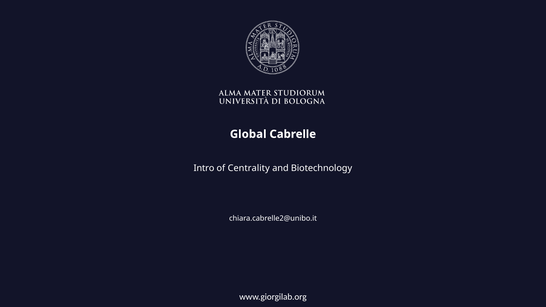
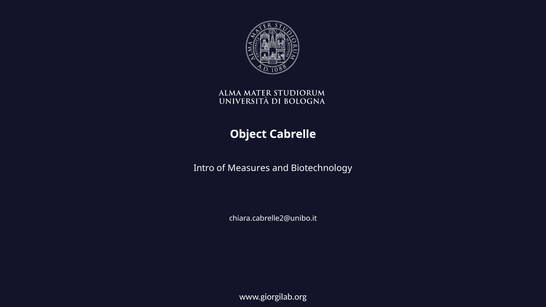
Global: Global -> Object
Centrality: Centrality -> Measures
